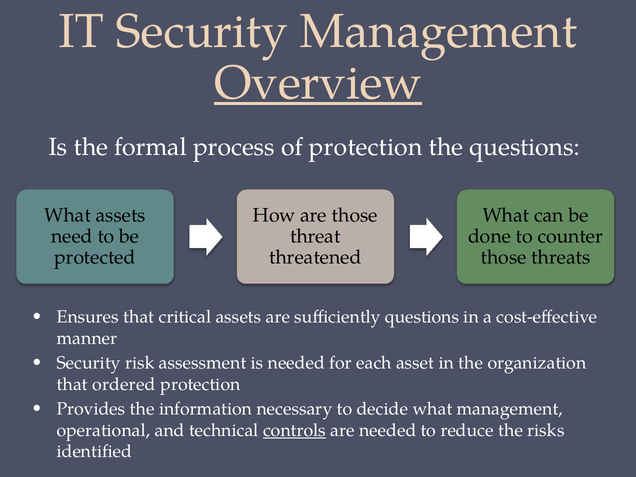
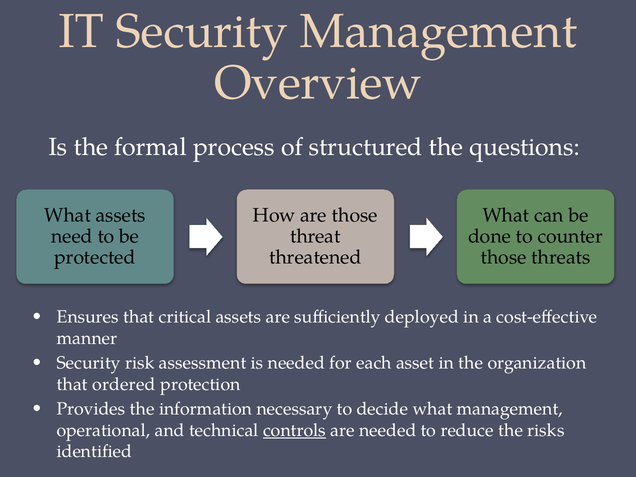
Overview underline: present -> none
of protection: protection -> structured
sufficiently questions: questions -> deployed
